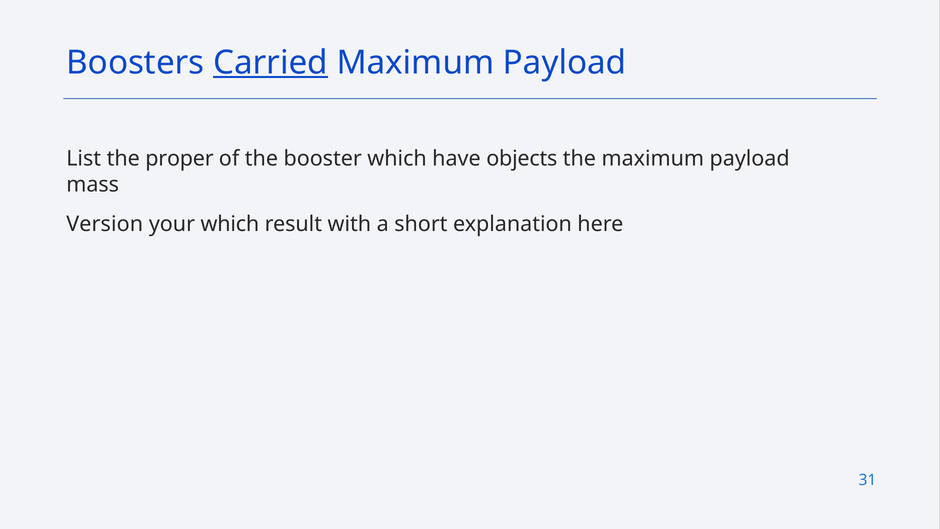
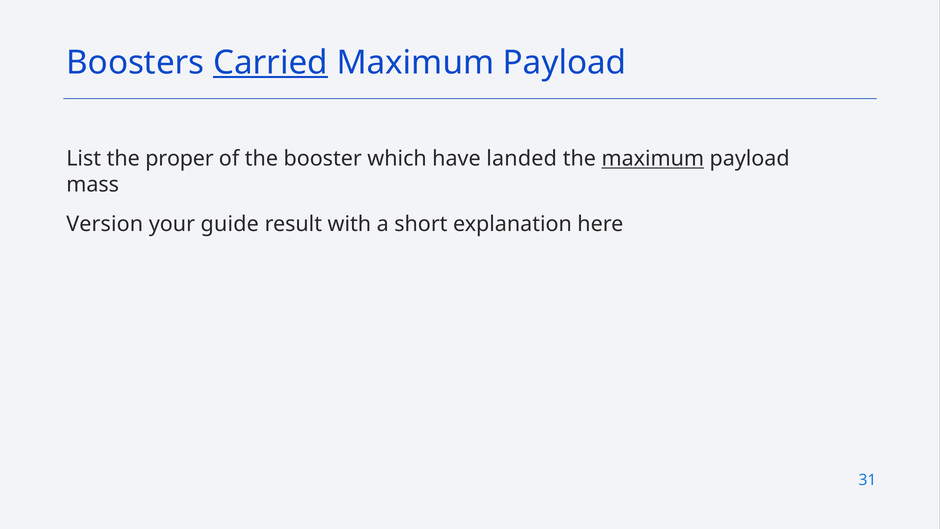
objects: objects -> landed
maximum at (653, 159) underline: none -> present
your which: which -> guide
